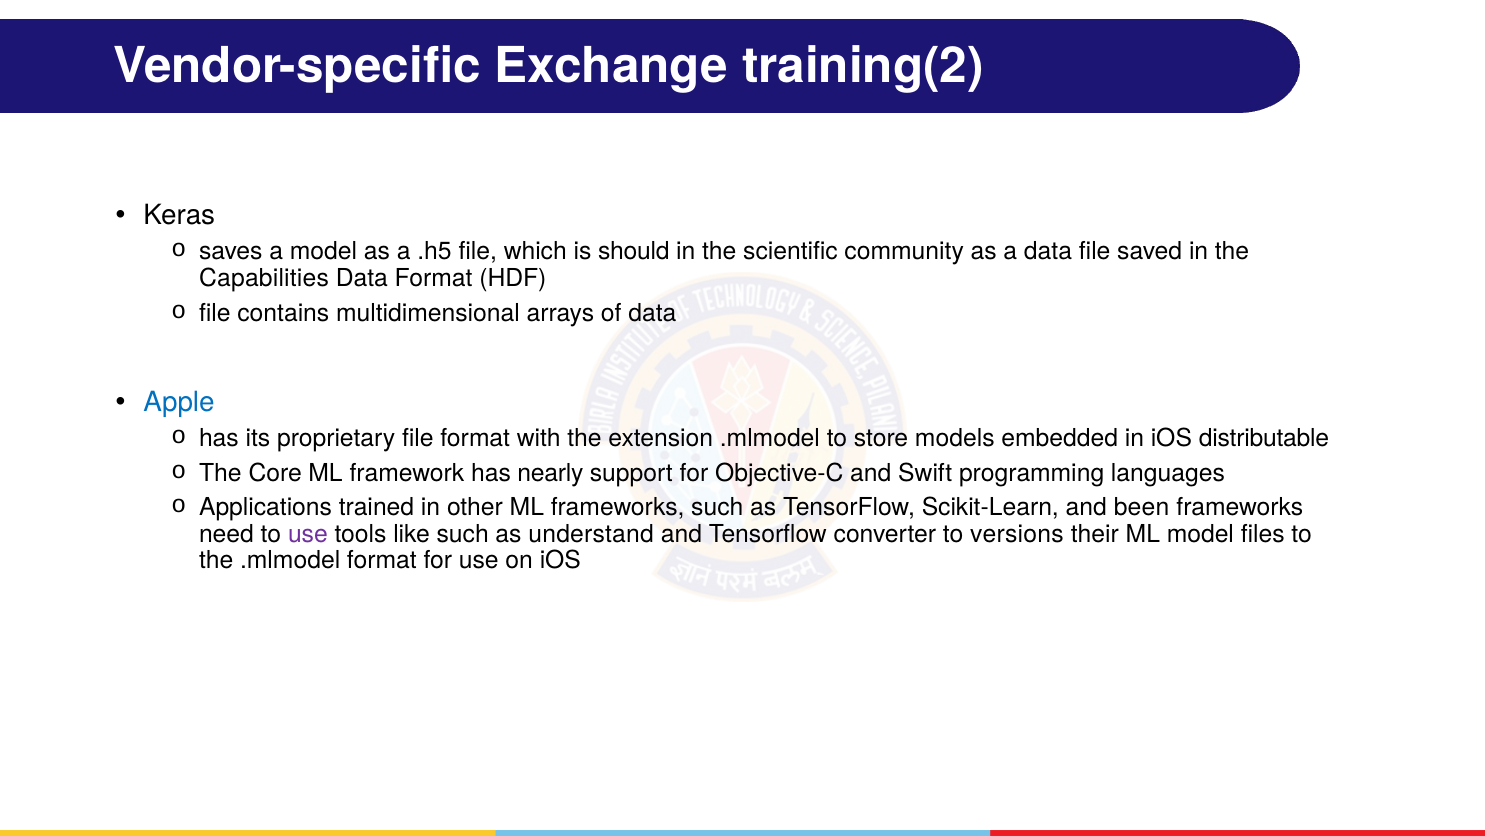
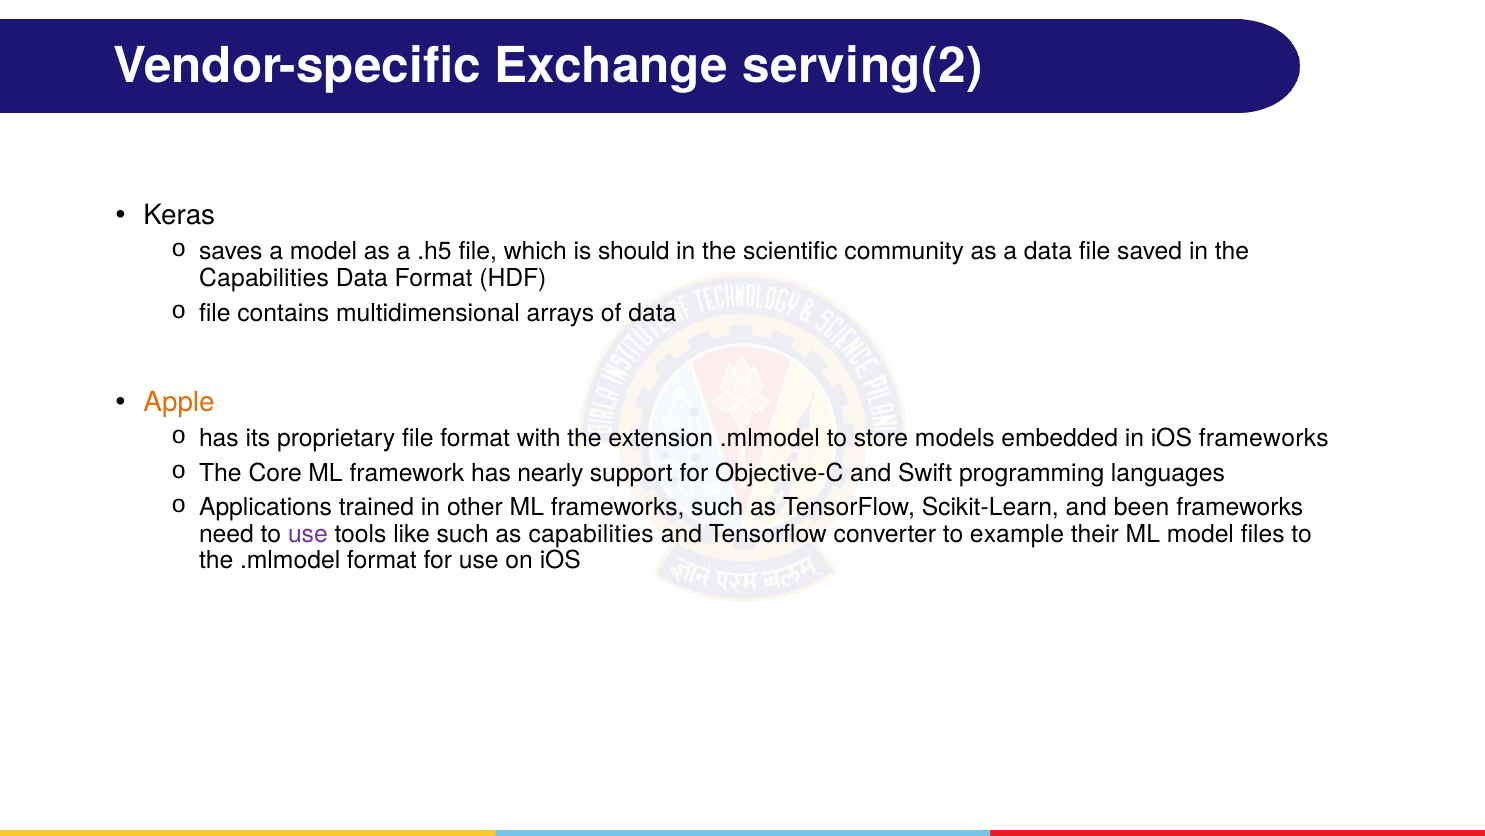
training(2: training(2 -> serving(2
Apple colour: blue -> orange
iOS distributable: distributable -> frameworks
as understand: understand -> capabilities
versions: versions -> example
